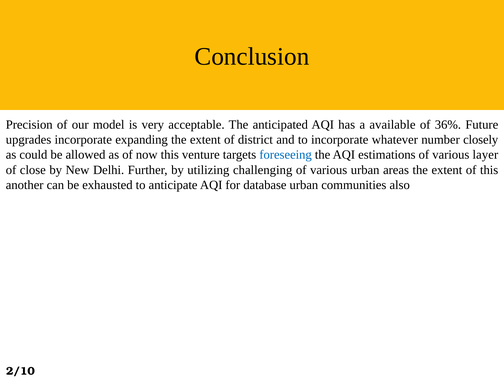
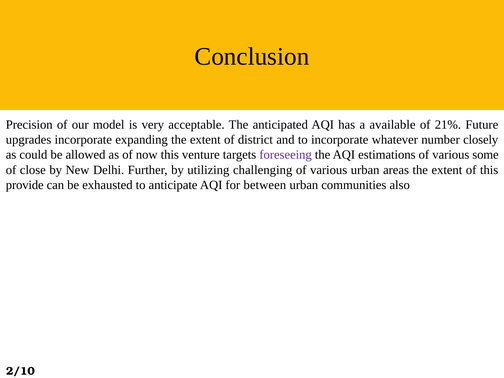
36%: 36% -> 21%
foreseeing colour: blue -> purple
layer: layer -> some
another: another -> provide
database: database -> between
